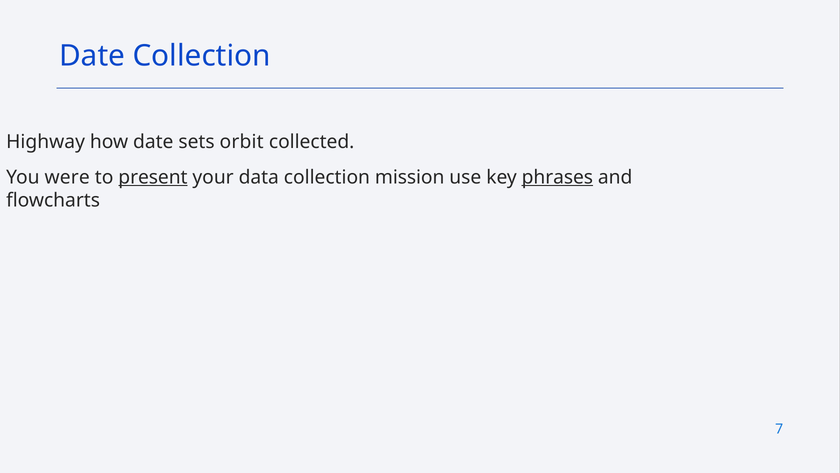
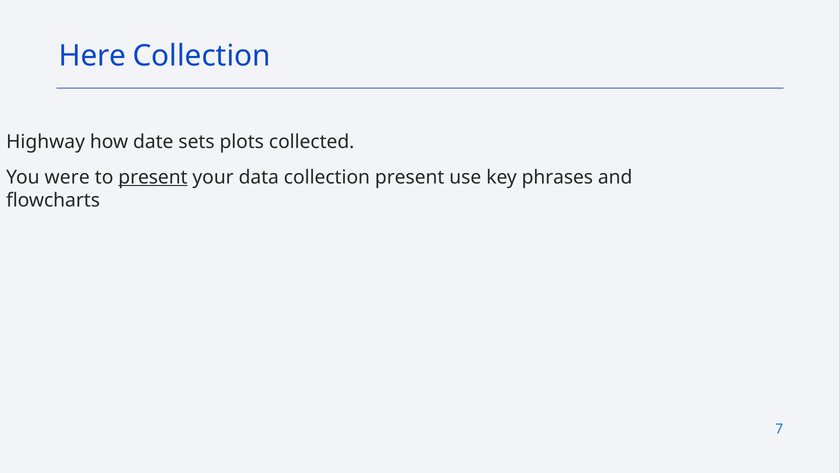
Date at (92, 56): Date -> Here
orbit: orbit -> plots
collection mission: mission -> present
phrases underline: present -> none
